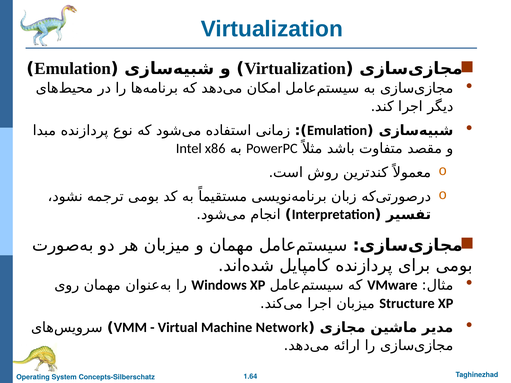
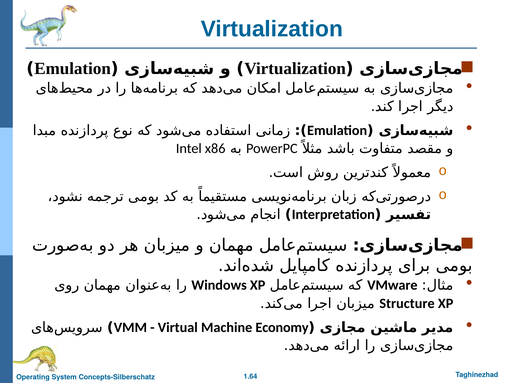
Network: Network -> Economy
